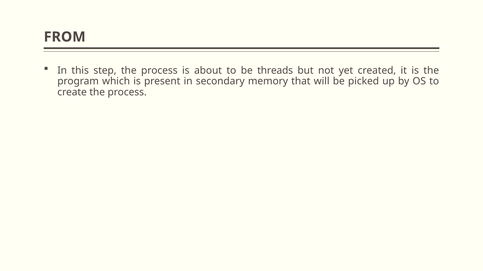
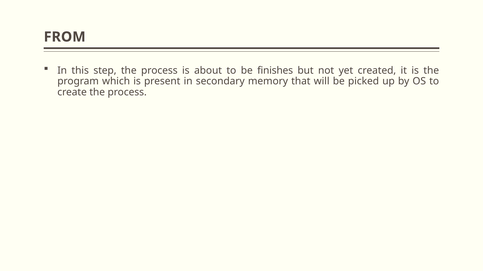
threads: threads -> finishes
